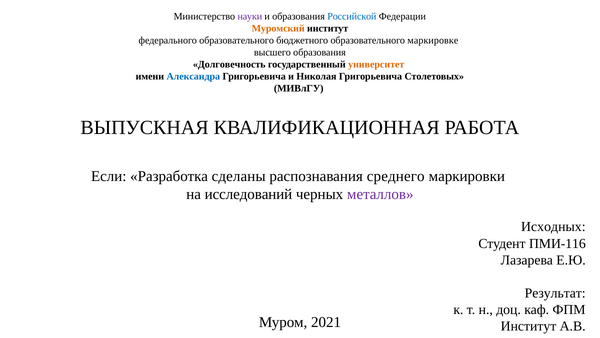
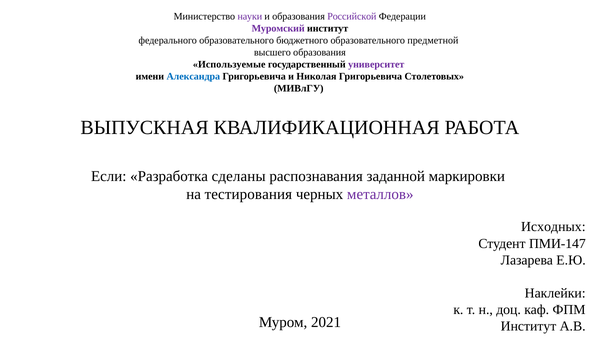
Российской colour: blue -> purple
Муромский colour: orange -> purple
маркировке: маркировке -> предметной
Долговечность: Долговечность -> Используемые
университет colour: orange -> purple
среднего: среднего -> заданной
исследований: исследований -> тестирования
ПМИ-116: ПМИ-116 -> ПМИ-147
Результат: Результат -> Наклейки
